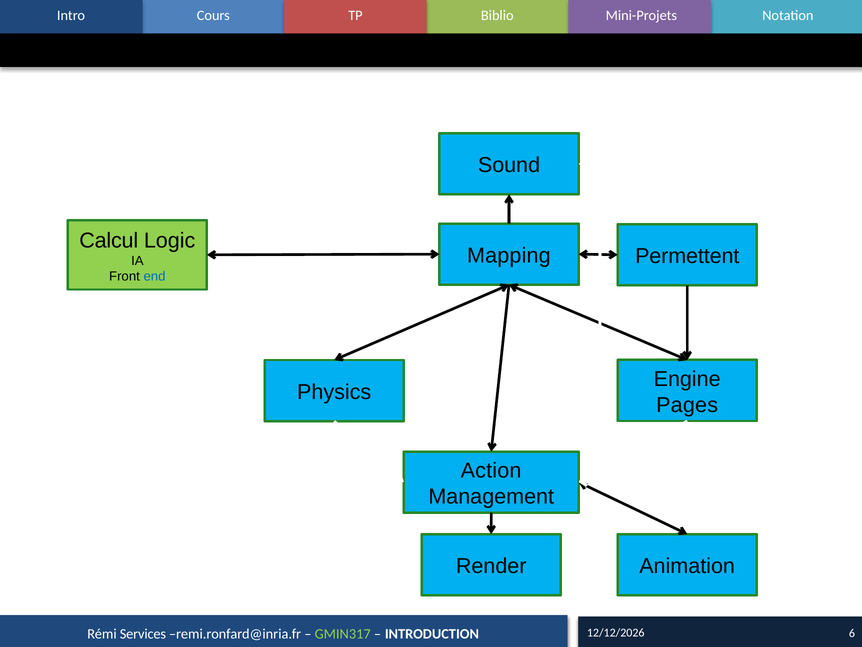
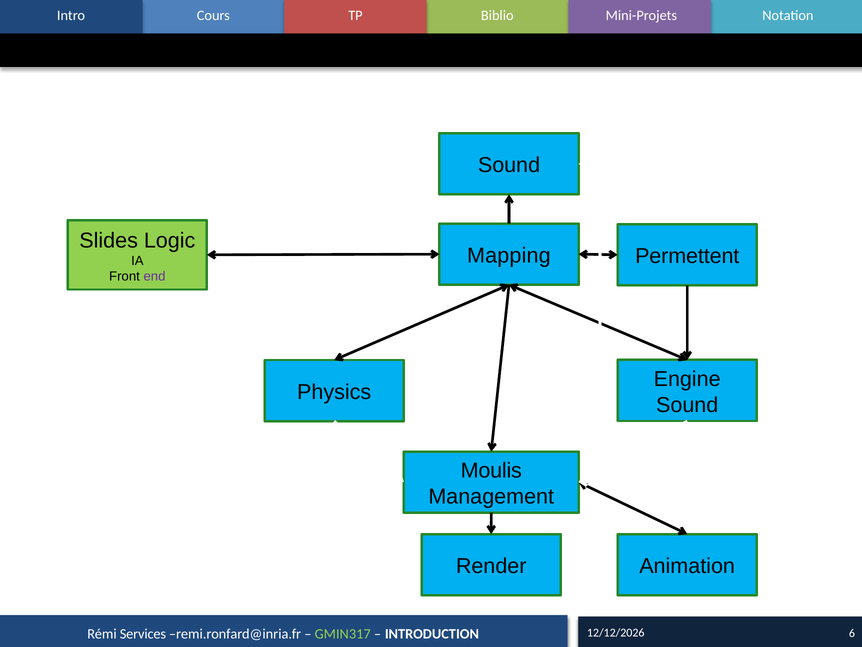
Calcul: Calcul -> Slides
end colour: blue -> purple
Pages at (687, 405): Pages -> Sound
Action: Action -> Moulis
